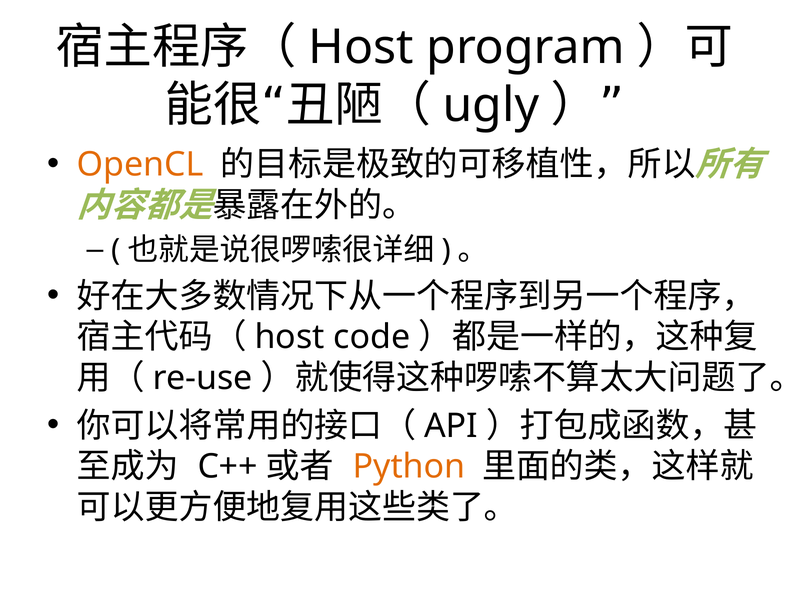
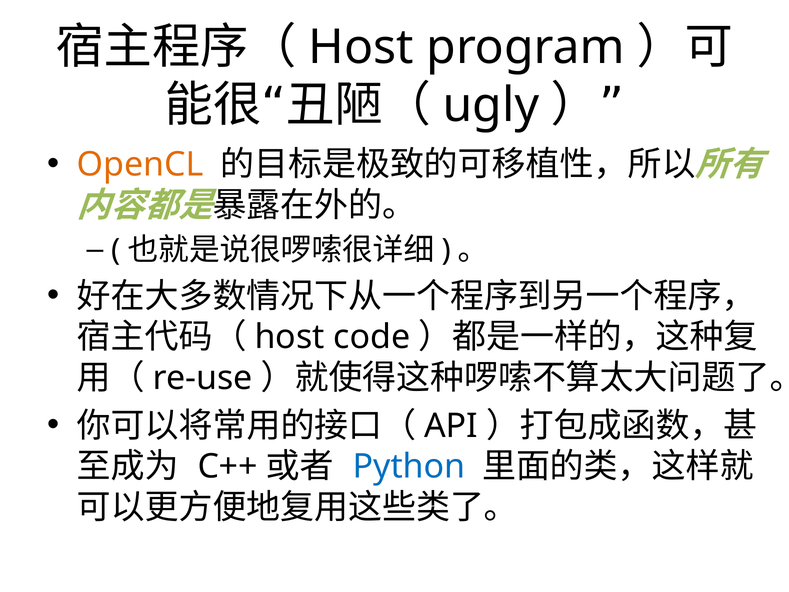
Python colour: orange -> blue
